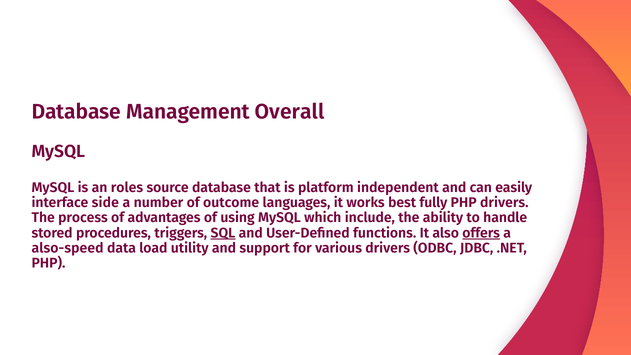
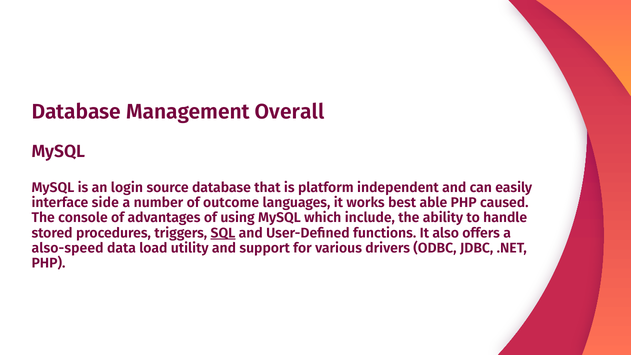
roles: roles -> login
fully: fully -> able
PHP drivers: drivers -> caused
process: process -> console
offers underline: present -> none
